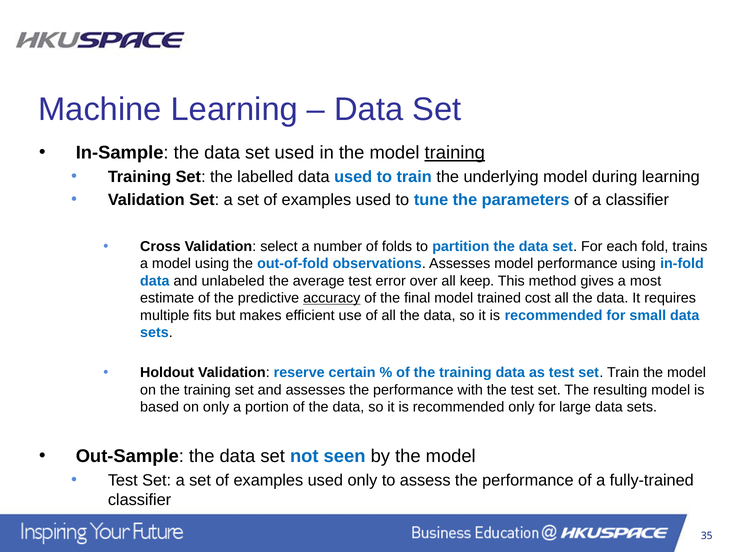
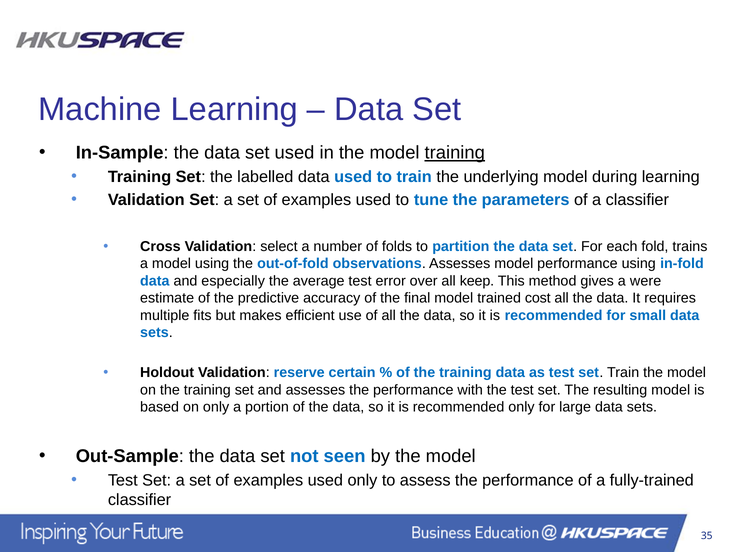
unlabeled: unlabeled -> especially
most: most -> were
accuracy underline: present -> none
